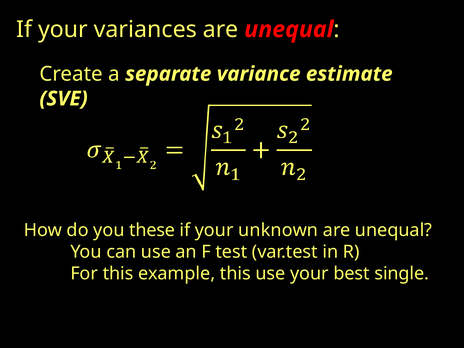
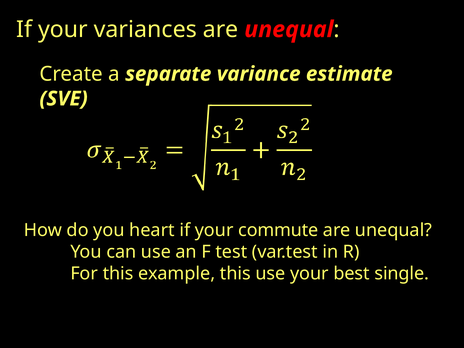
these: these -> heart
unknown: unknown -> commute
